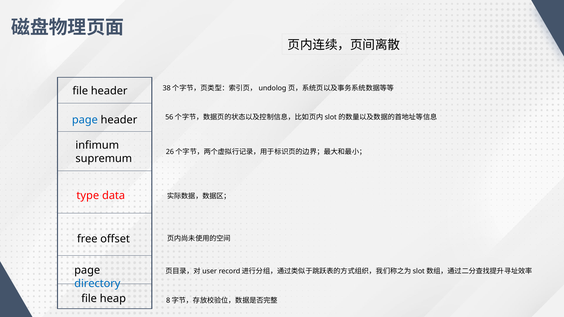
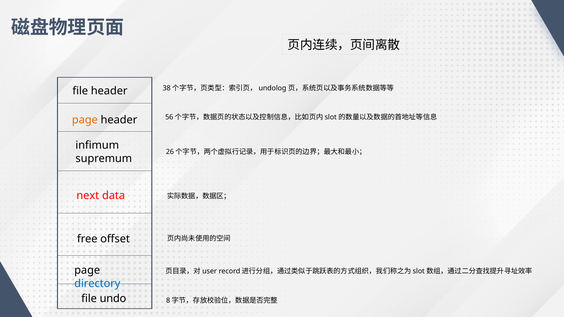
page at (85, 120) colour: blue -> orange
type: type -> next
heap: heap -> undo
